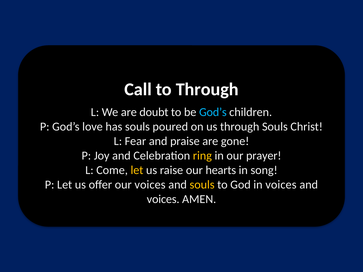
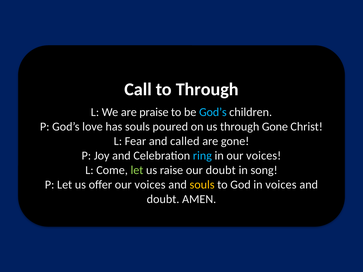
doubt: doubt -> praise
through Souls: Souls -> Gone
praise: praise -> called
ring colour: yellow -> light blue
in our prayer: prayer -> voices
let at (137, 170) colour: yellow -> light green
our hearts: hearts -> doubt
voices at (163, 199): voices -> doubt
